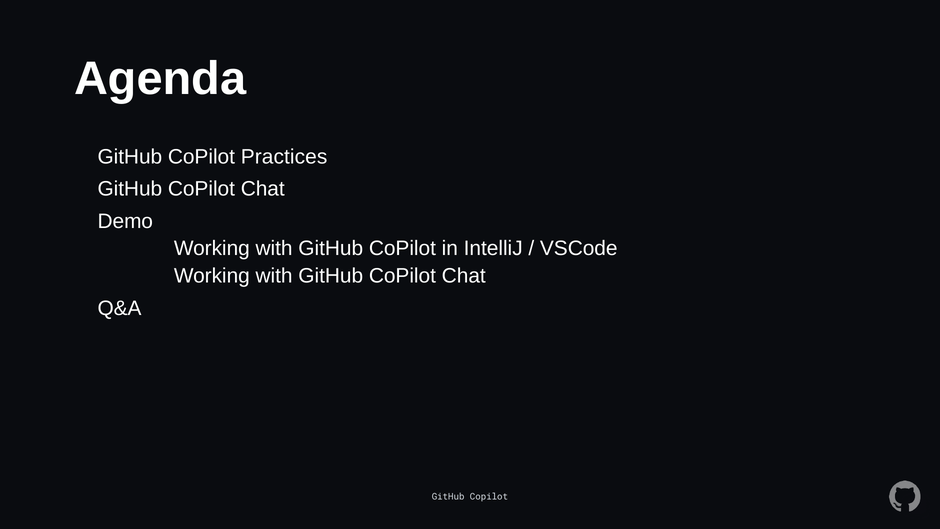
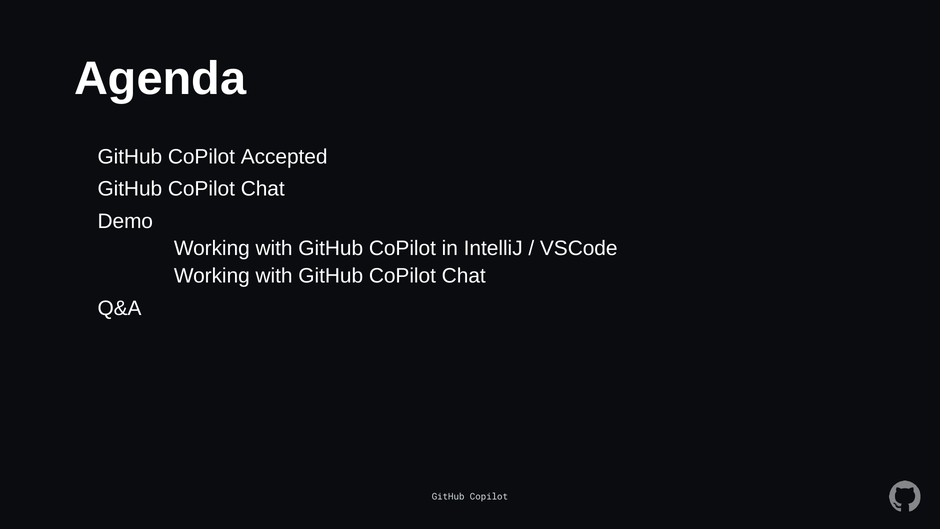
Practices: Practices -> Accepted
